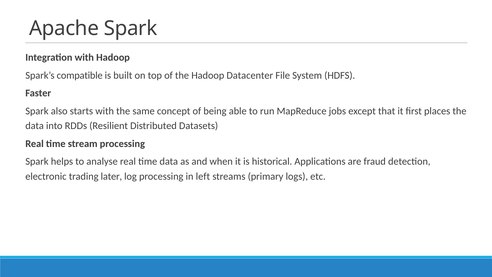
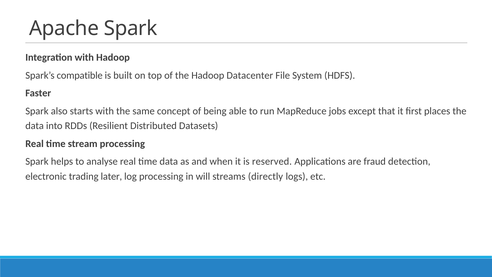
historical: historical -> reserved
left: left -> will
primary: primary -> directly
